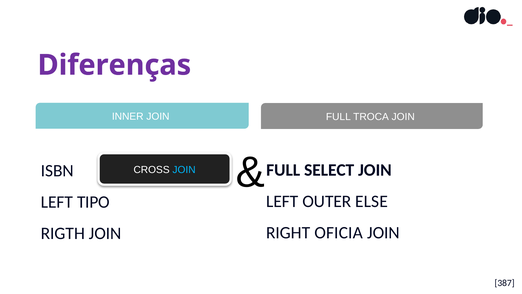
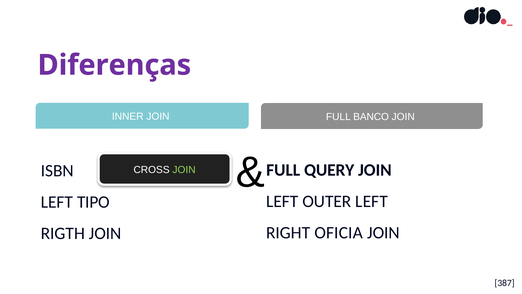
TROCA: TROCA -> BANCO
SELECT: SELECT -> QUERY
JOIN at (184, 169) colour: light blue -> light green
OUTER ELSE: ELSE -> LEFT
